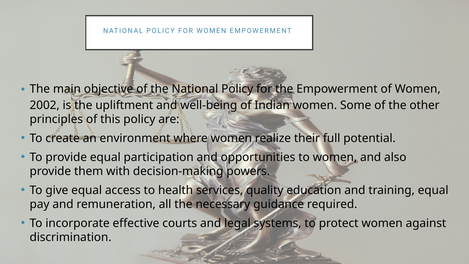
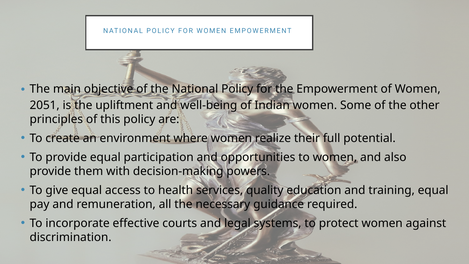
2002: 2002 -> 2051
